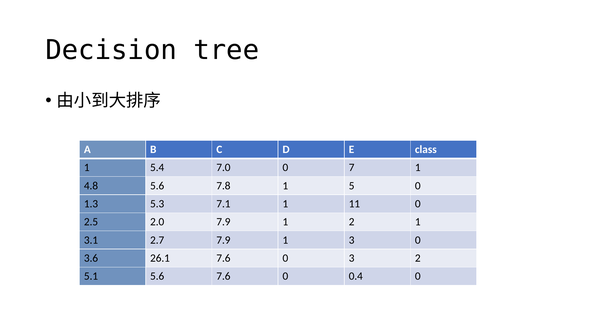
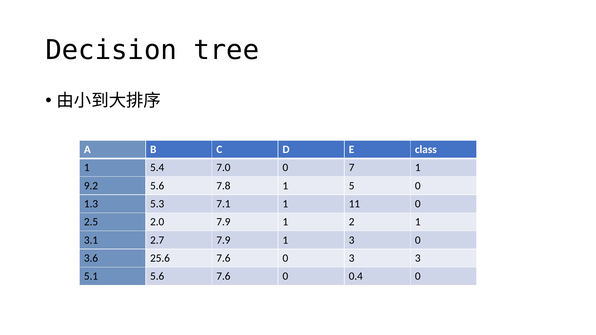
4.8: 4.8 -> 9.2
26.1: 26.1 -> 25.6
3 2: 2 -> 3
